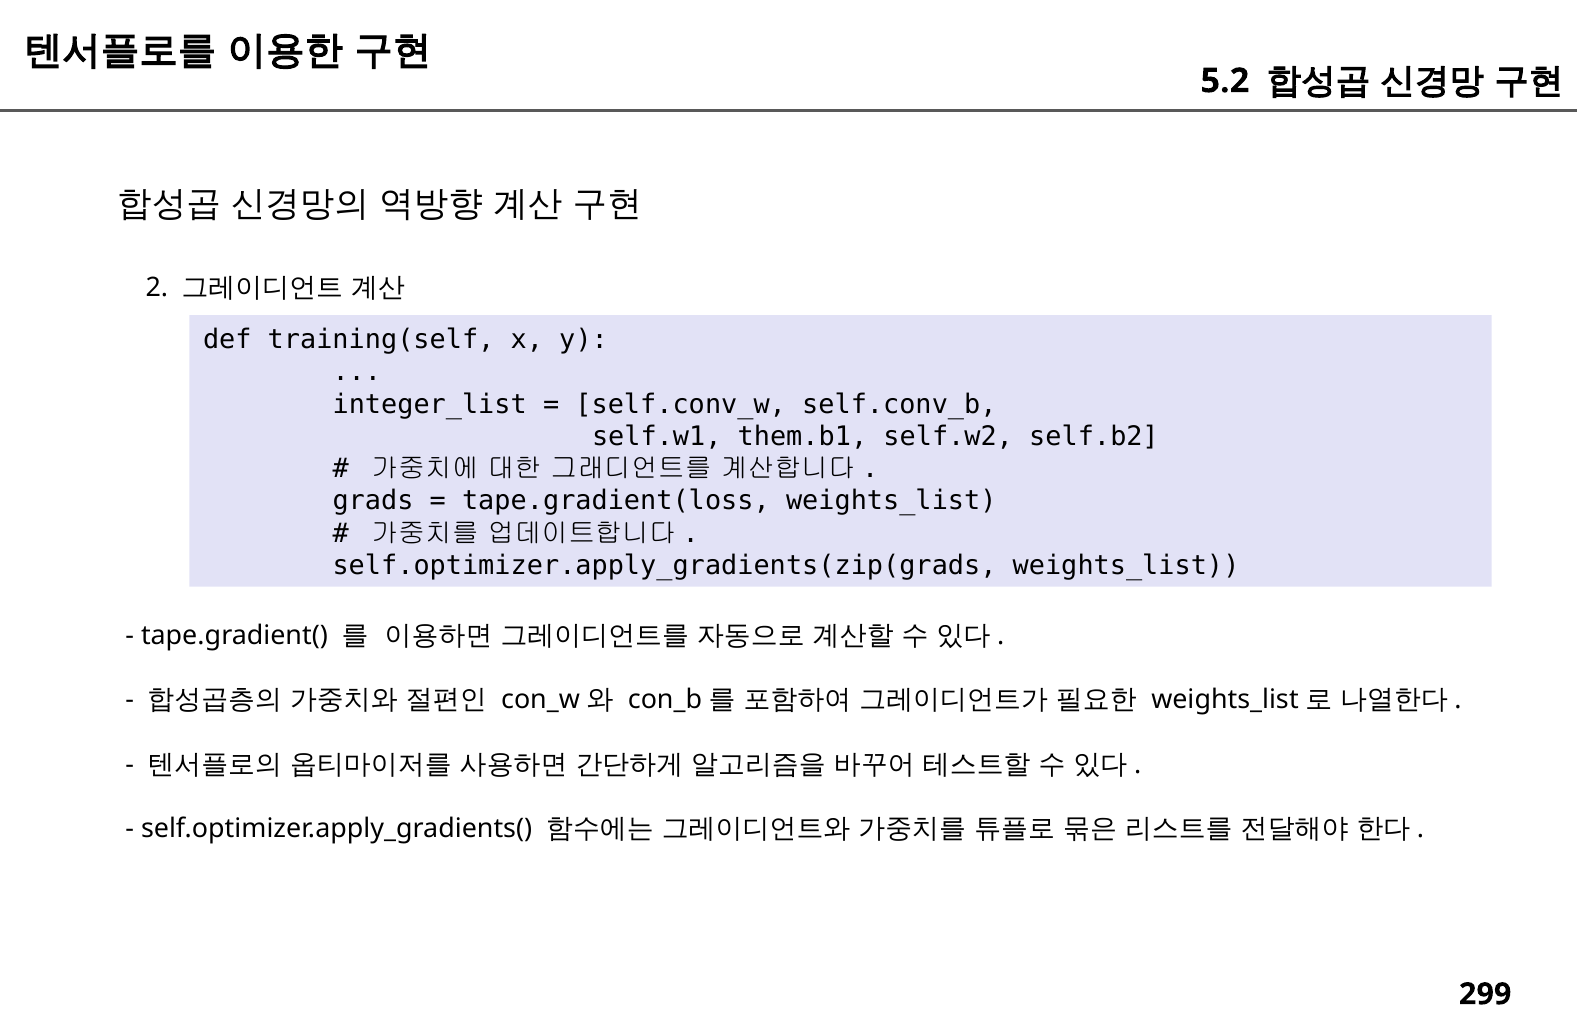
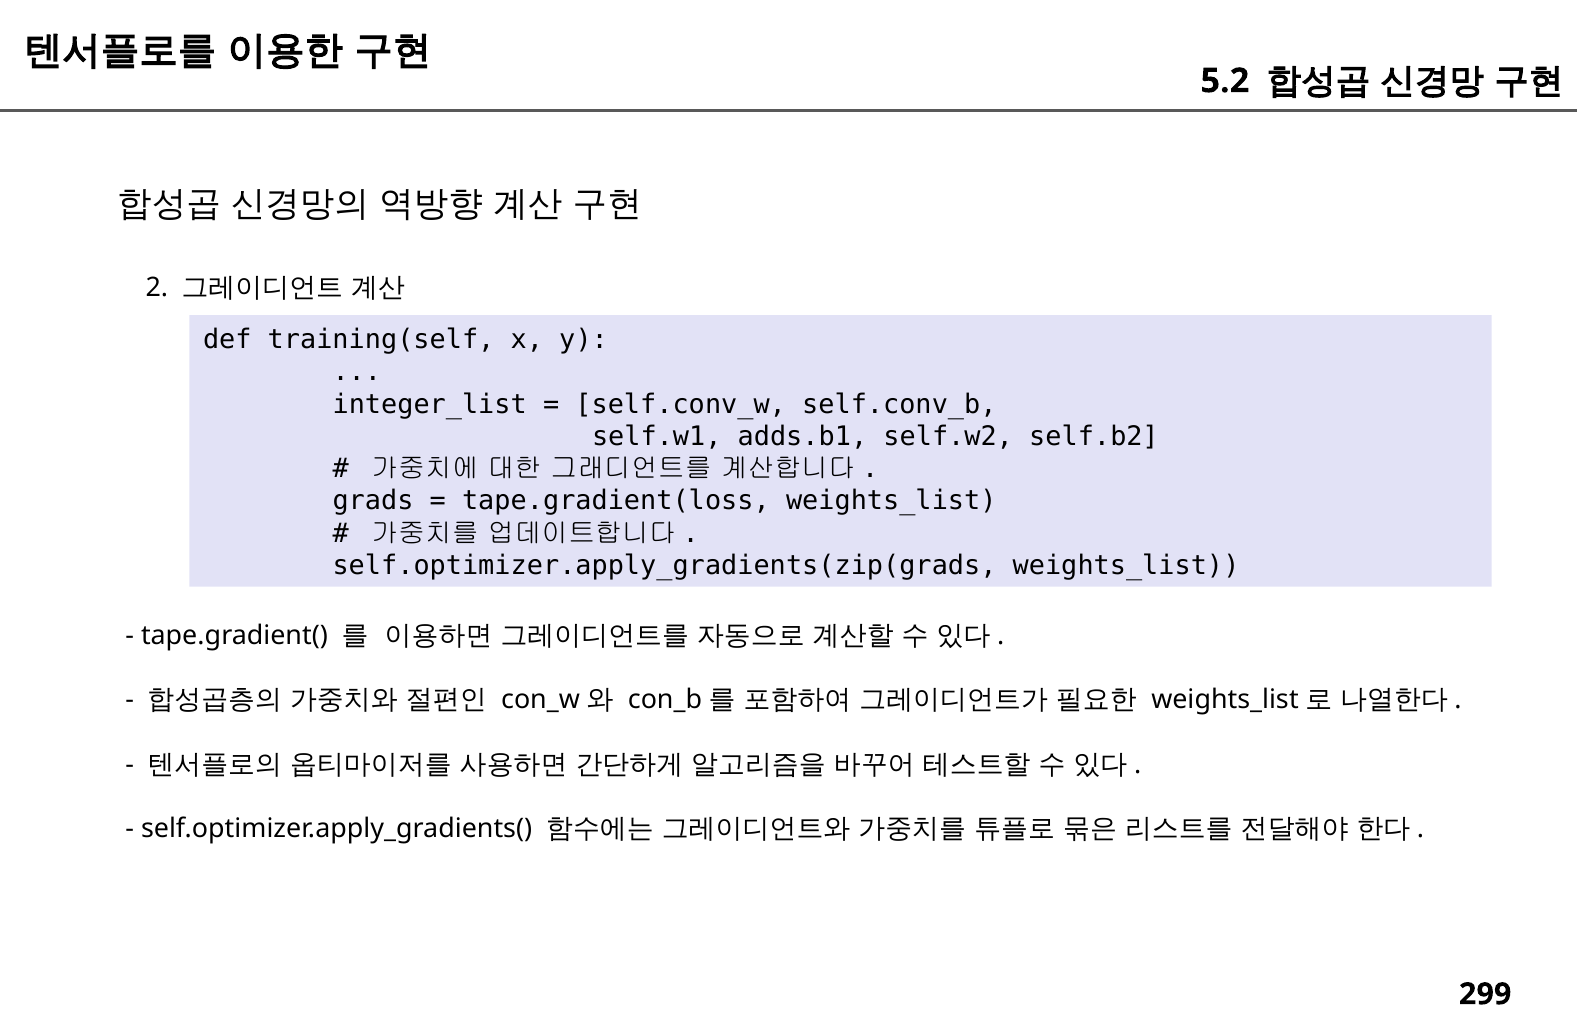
them.b1: them.b1 -> adds.b1
